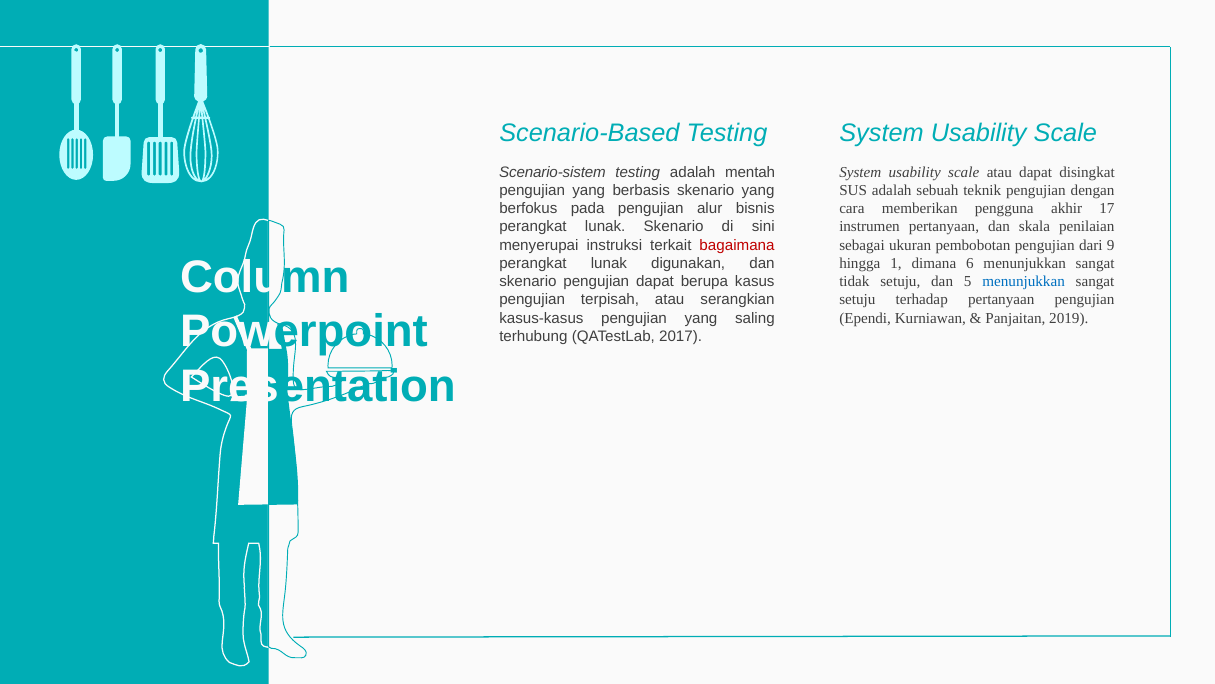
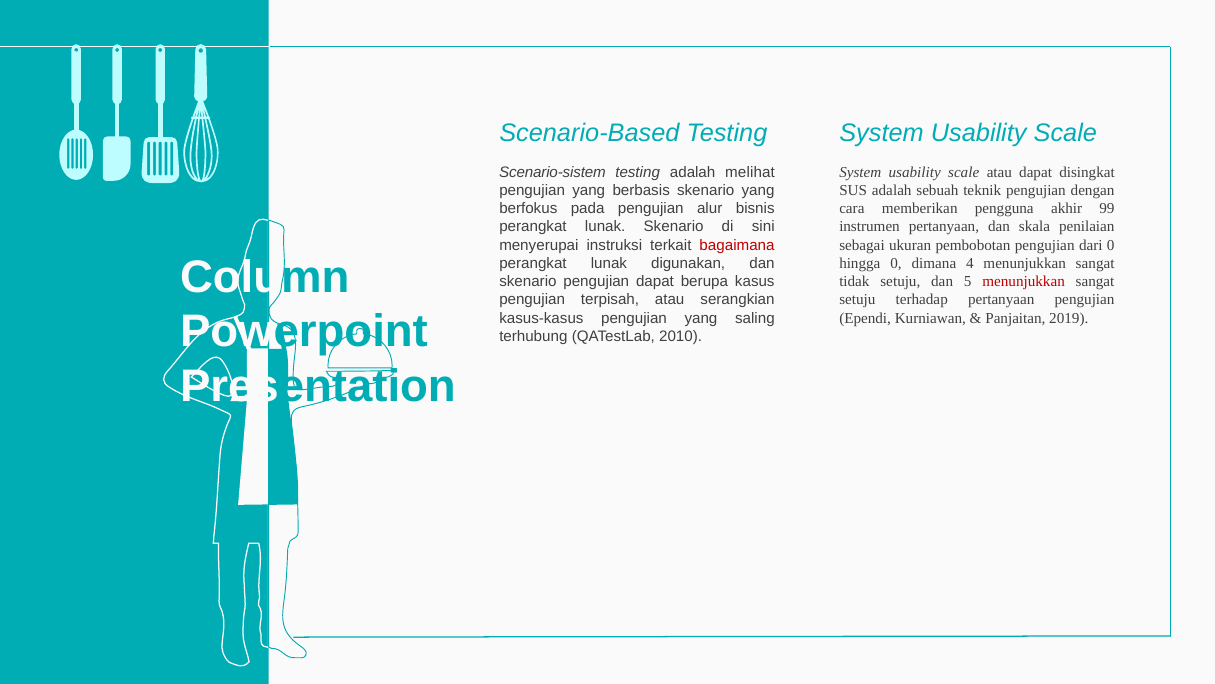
mentah: mentah -> melihat
17: 17 -> 99
dari 9: 9 -> 0
hingga 1: 1 -> 0
6: 6 -> 4
menunjukkan at (1024, 281) colour: blue -> red
2017: 2017 -> 2010
